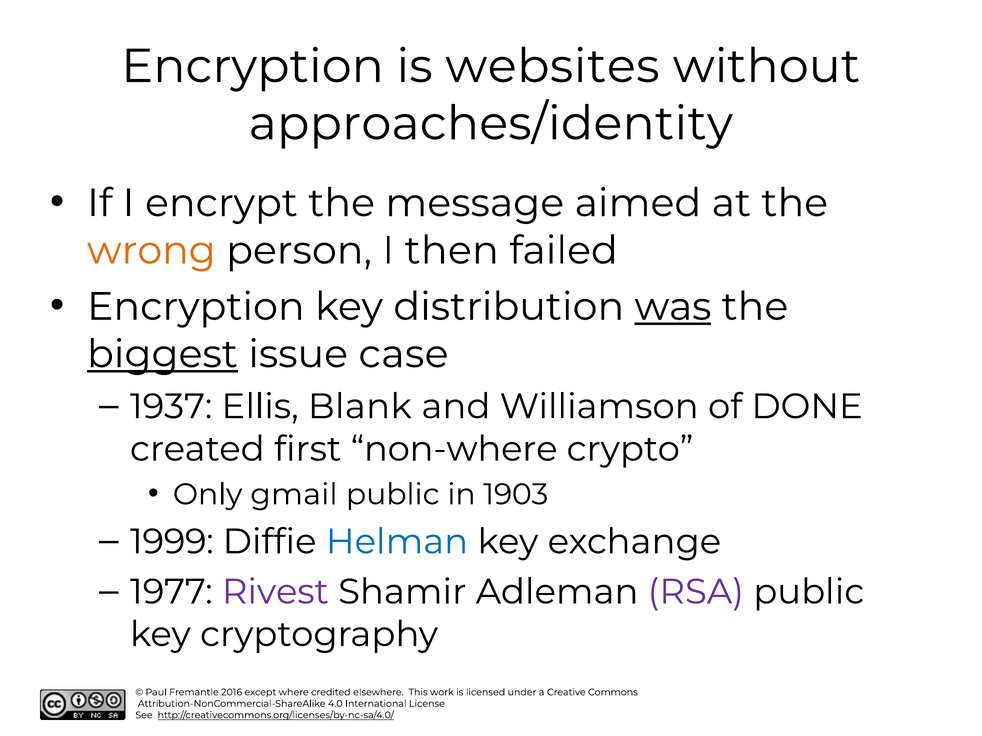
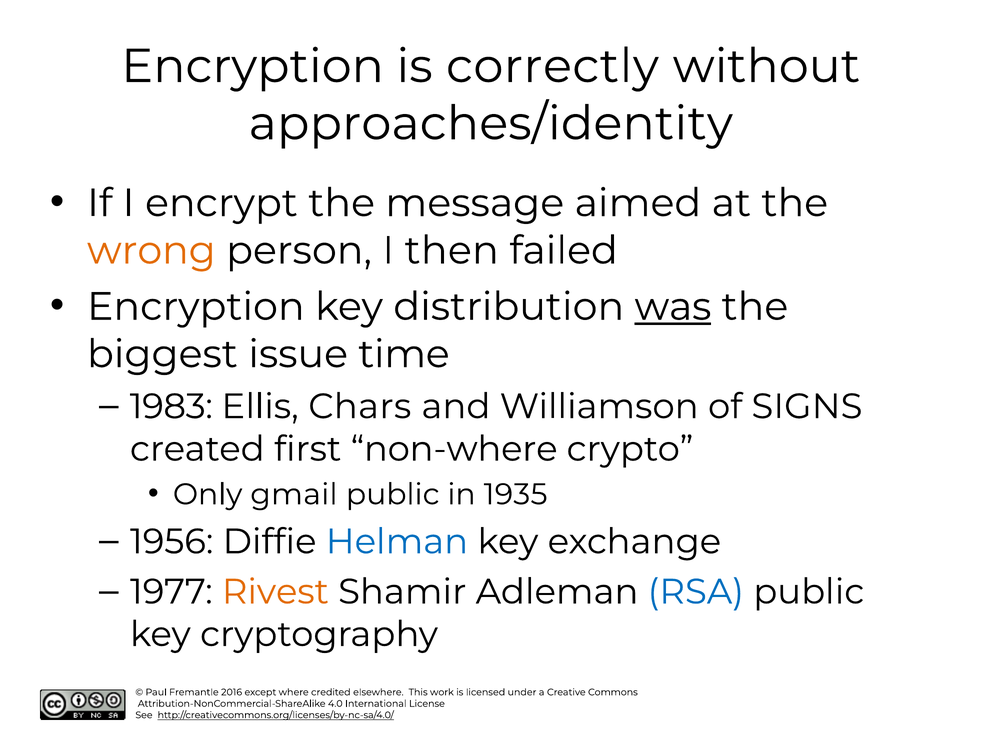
websites: websites -> correctly
biggest underline: present -> none
case: case -> time
1937: 1937 -> 1983
Blank: Blank -> Chars
DONE: DONE -> SIGNS
1903: 1903 -> 1935
1999: 1999 -> 1956
Rivest colour: purple -> orange
RSA colour: purple -> blue
